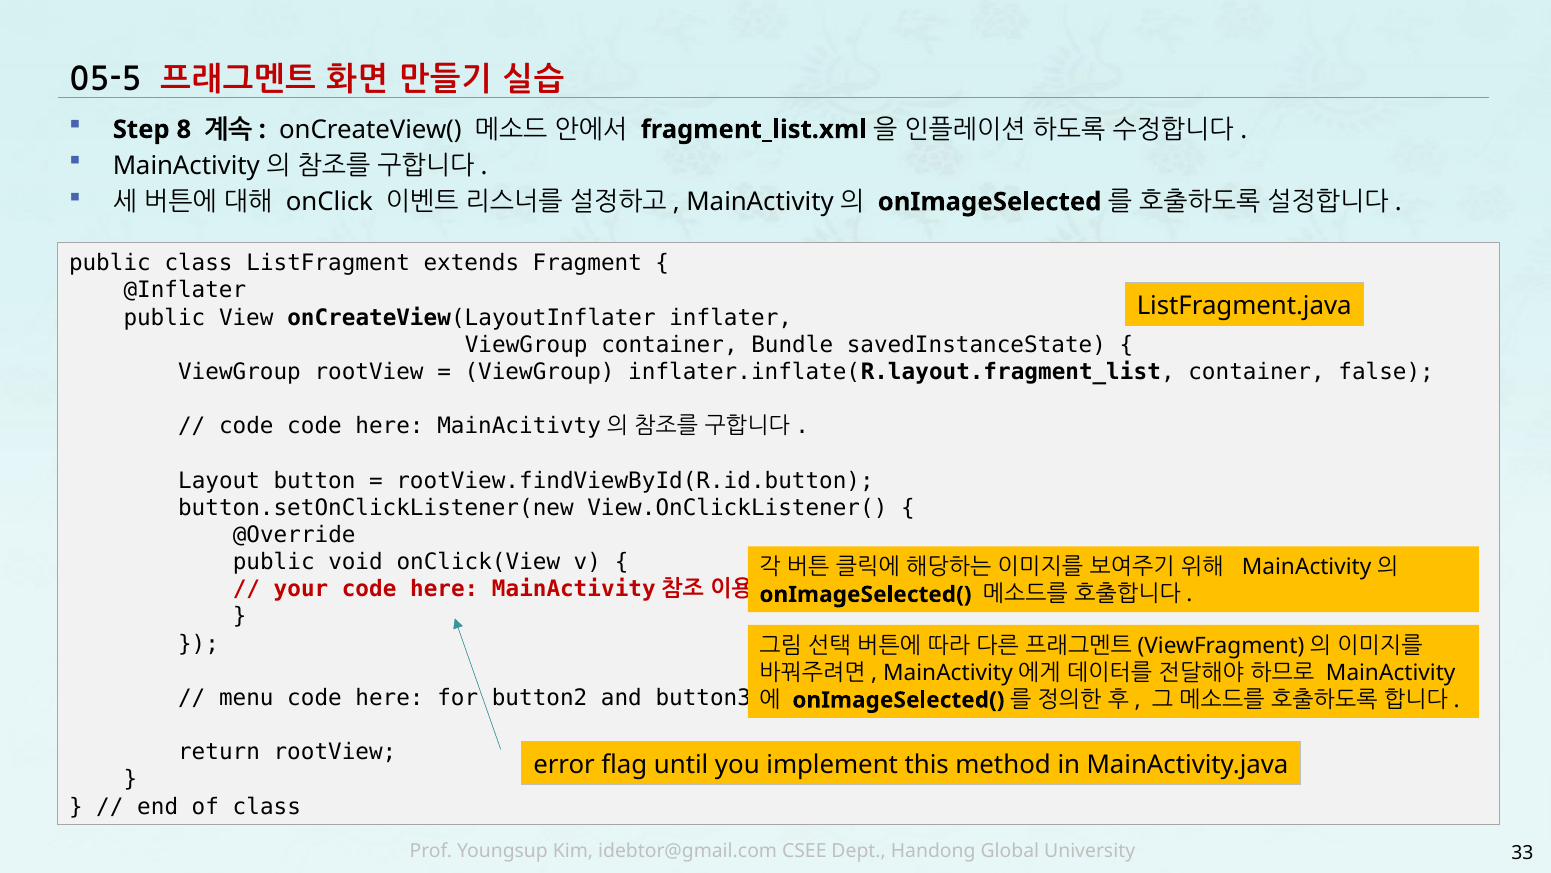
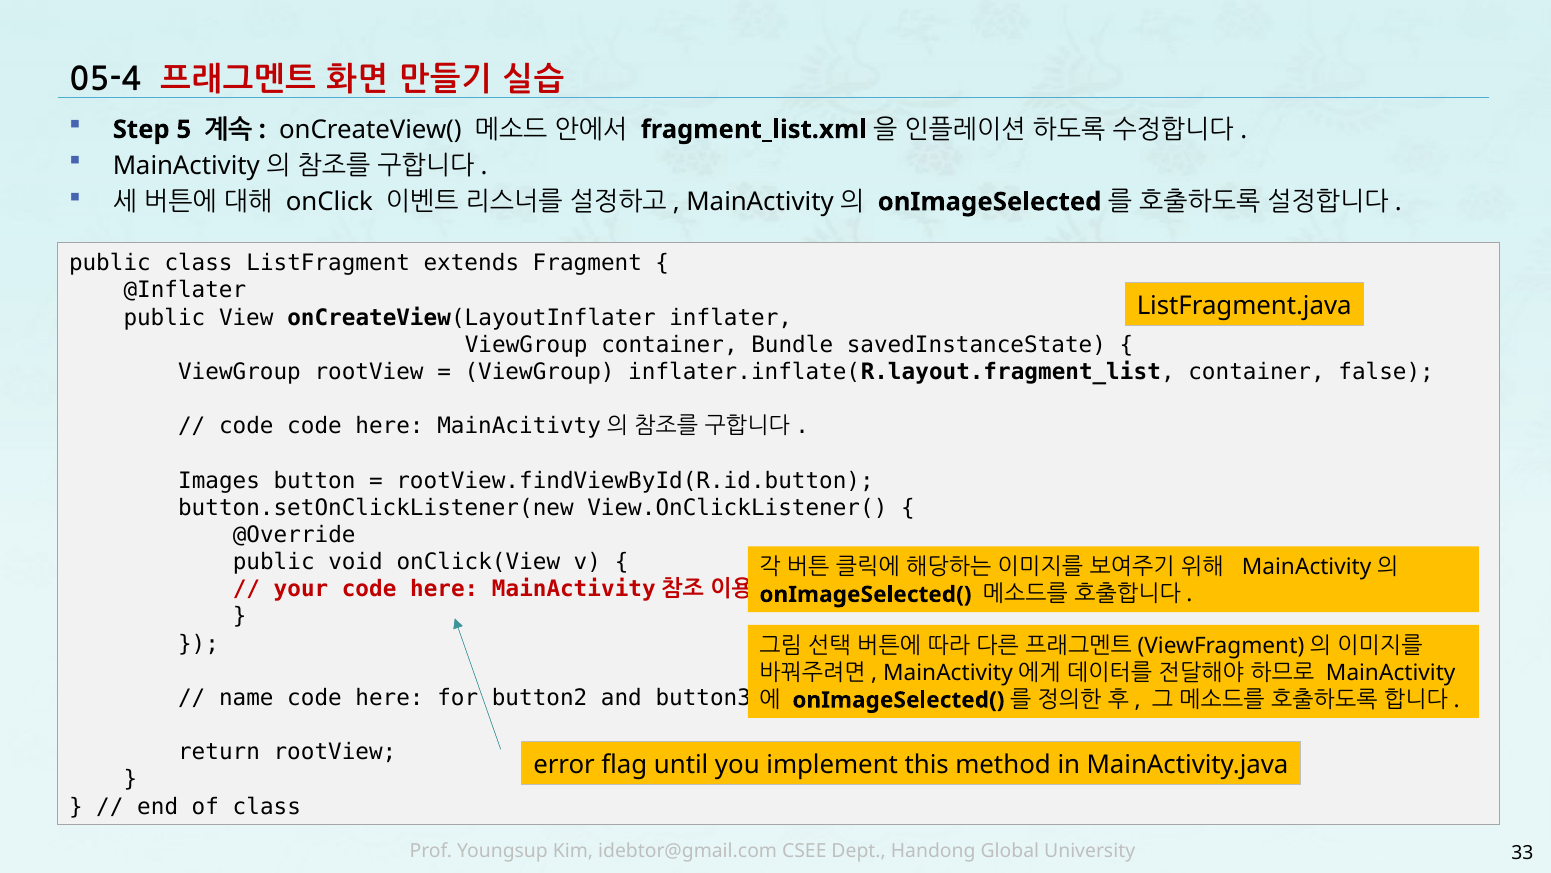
05-5: 05-5 -> 05-4
8: 8 -> 5
Layout: Layout -> Images
menu: menu -> name
